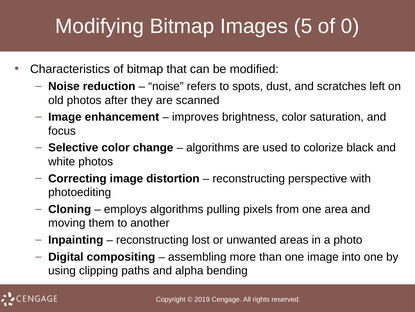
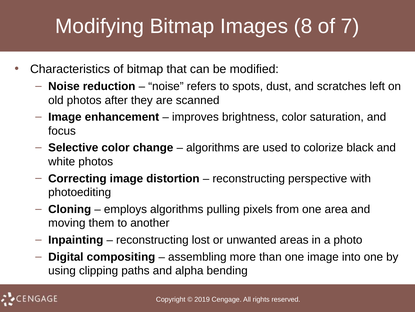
5: 5 -> 8
0: 0 -> 7
